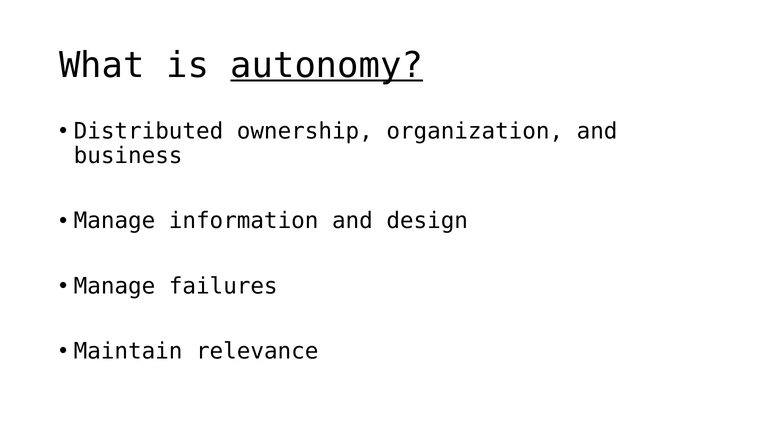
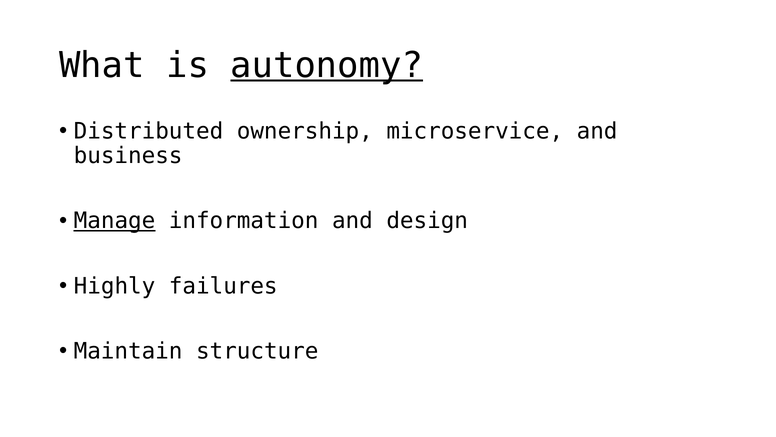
organization: organization -> microservice
Manage at (115, 221) underline: none -> present
Manage at (115, 286): Manage -> Highly
relevance: relevance -> structure
